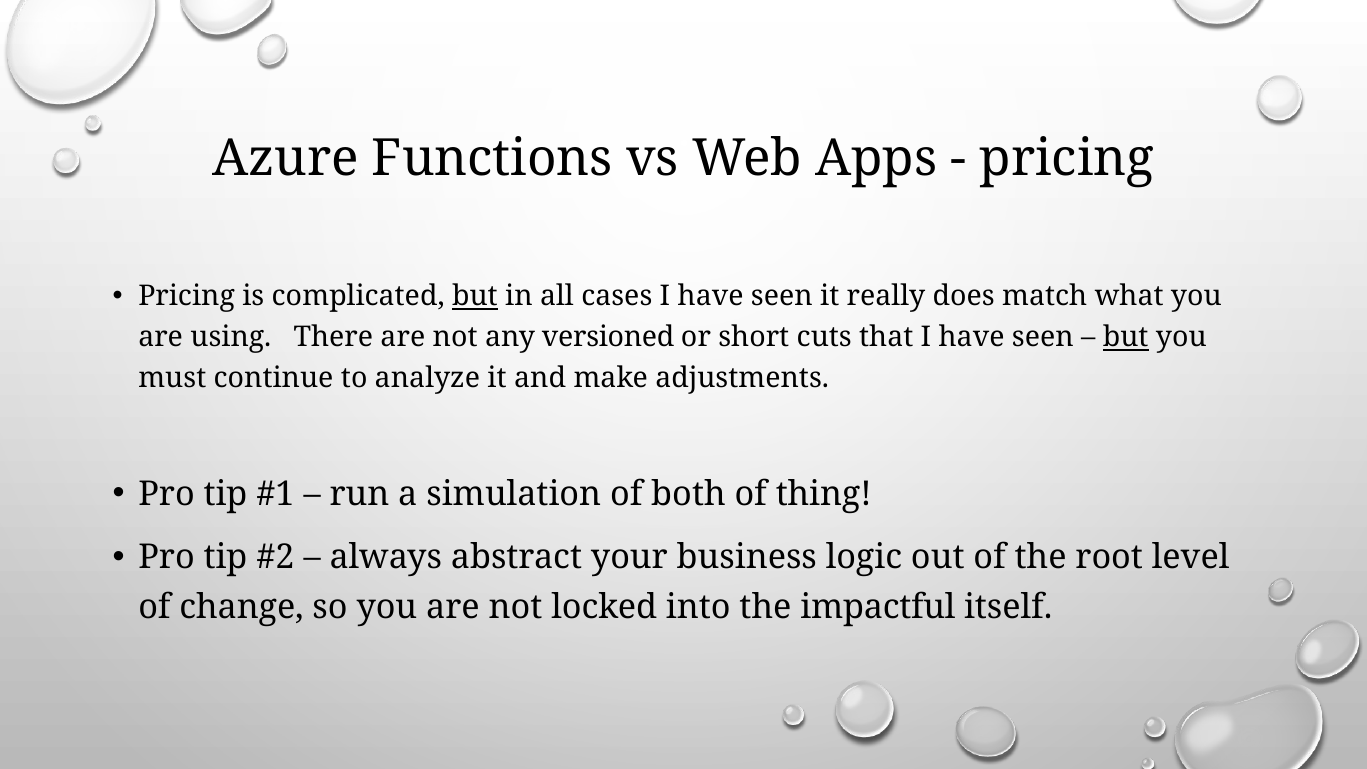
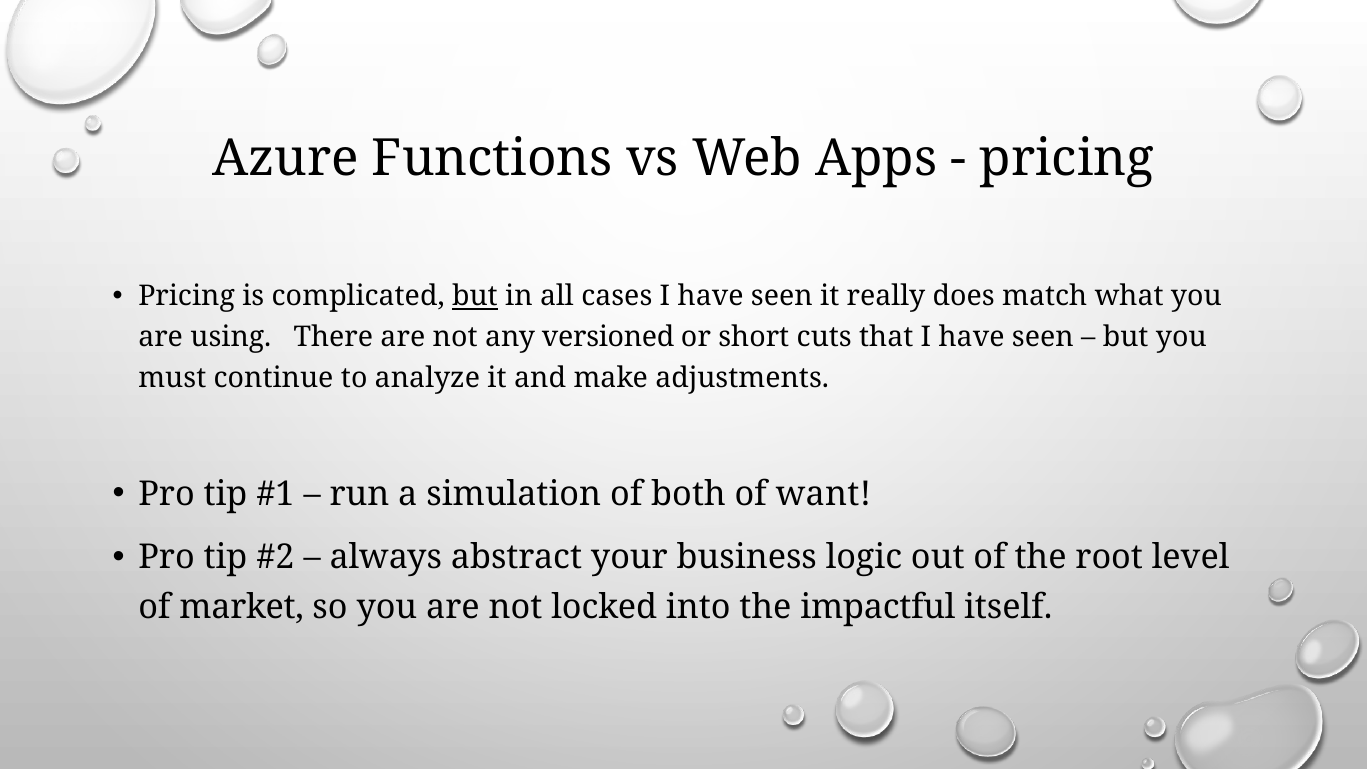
but at (1126, 337) underline: present -> none
thing: thing -> want
change: change -> market
